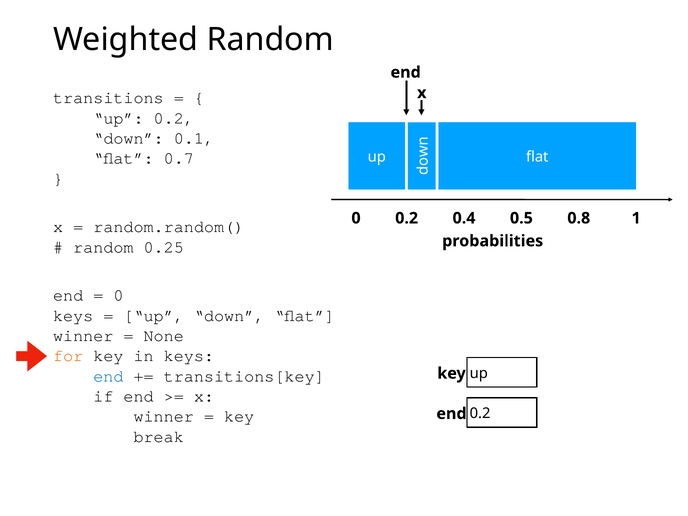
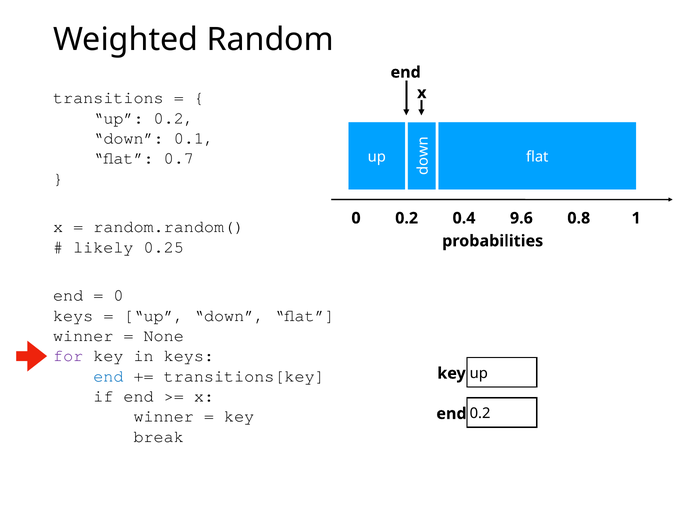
0.5: 0.5 -> 9.6
random at (103, 247): random -> likely
for colour: orange -> purple
